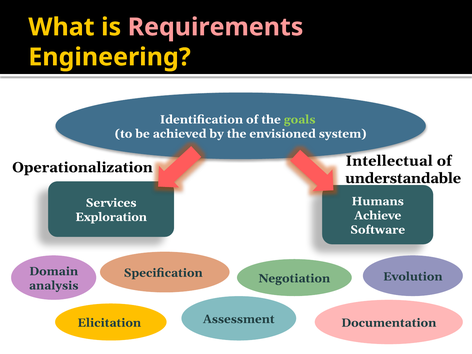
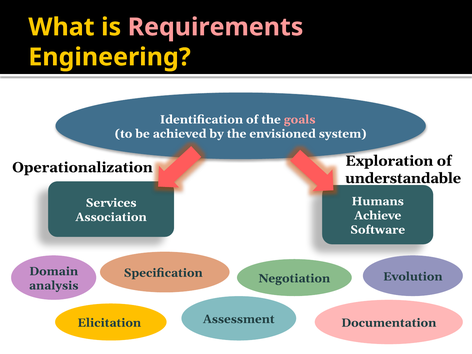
goals colour: light green -> pink
Intellectual: Intellectual -> Exploration
Exploration: Exploration -> Association
